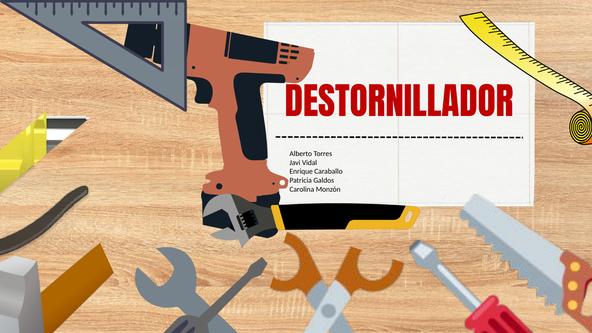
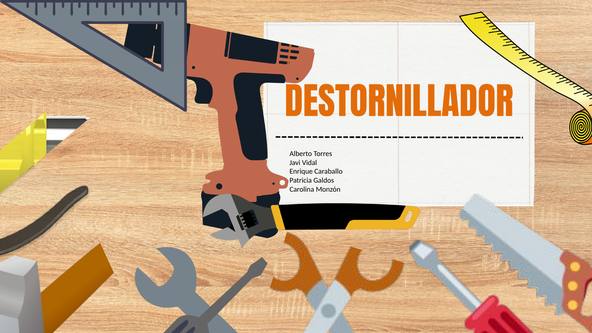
DESTORNILLADOR colour: red -> orange
